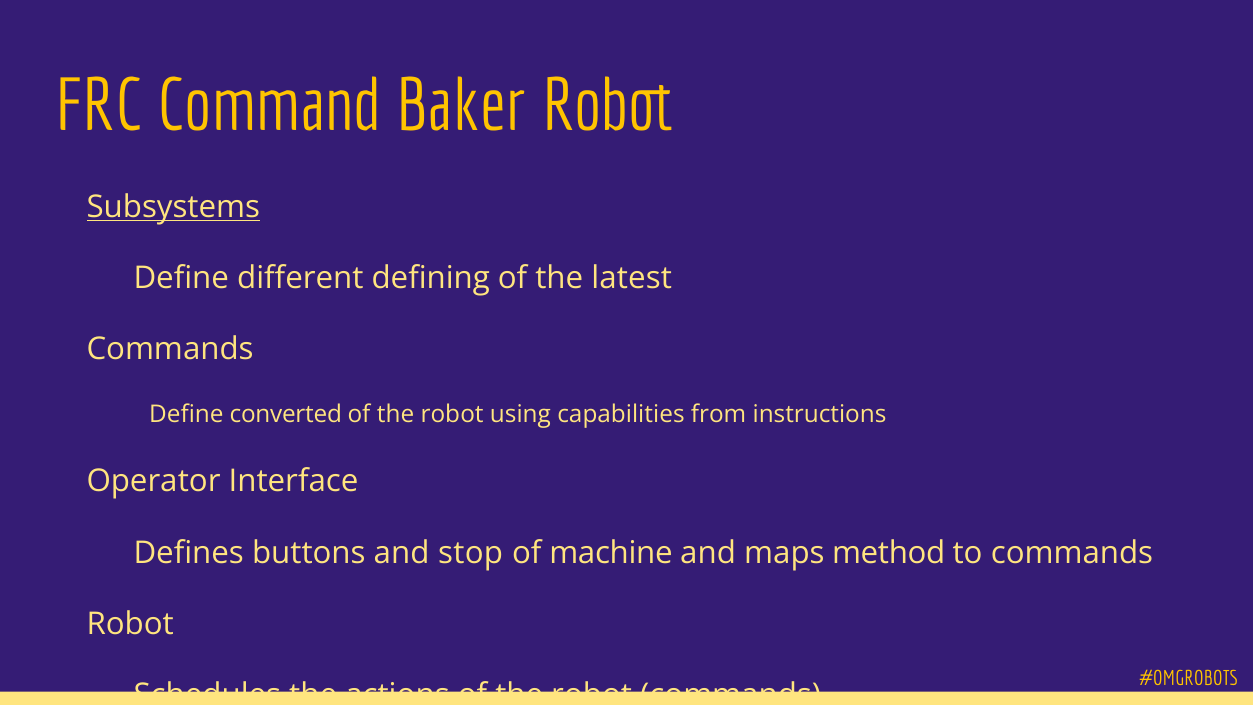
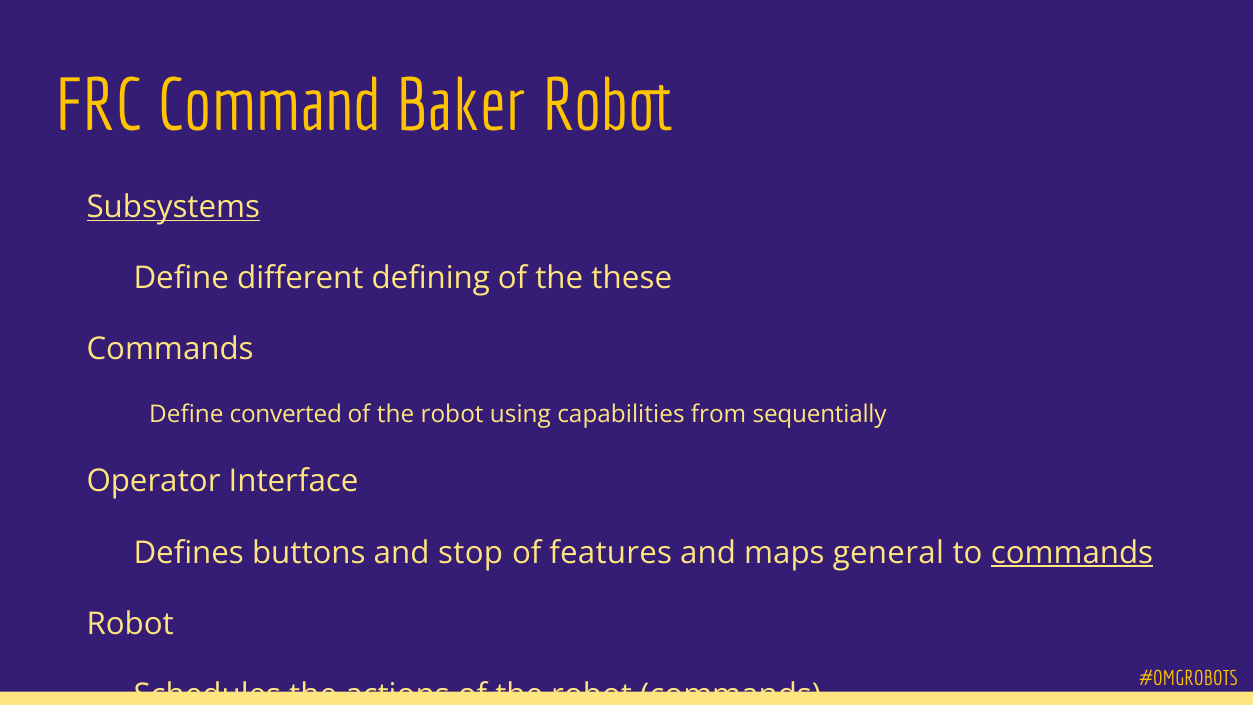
latest: latest -> these
instructions: instructions -> sequentially
machine: machine -> features
method: method -> general
commands at (1072, 553) underline: none -> present
